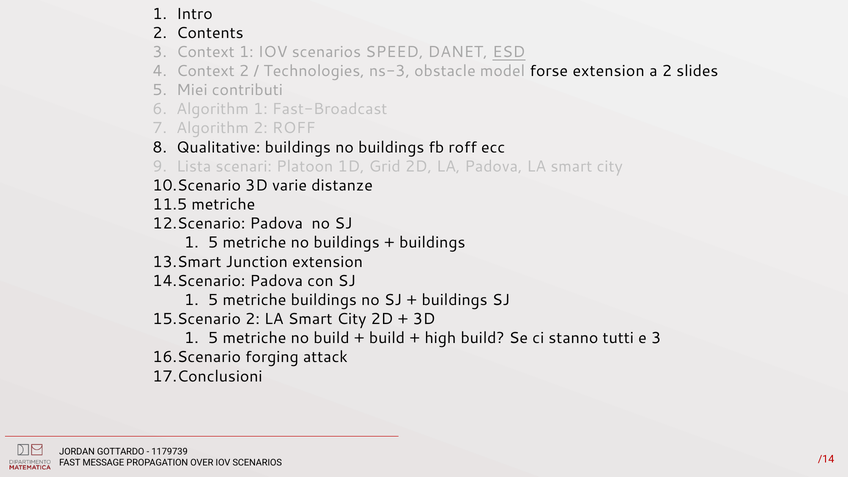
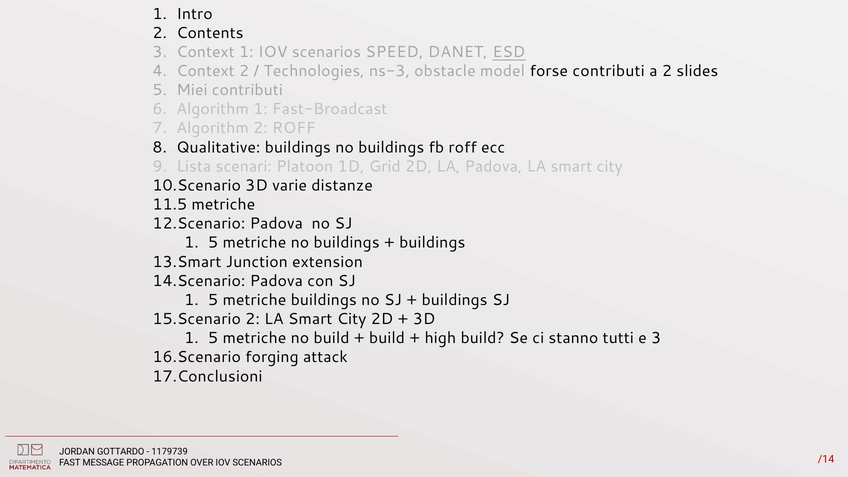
forse extension: extension -> contributi
